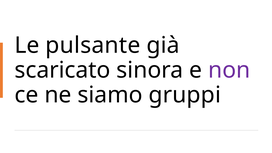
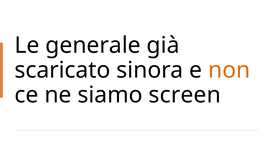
pulsante: pulsante -> generale
non colour: purple -> orange
gruppi: gruppi -> screen
